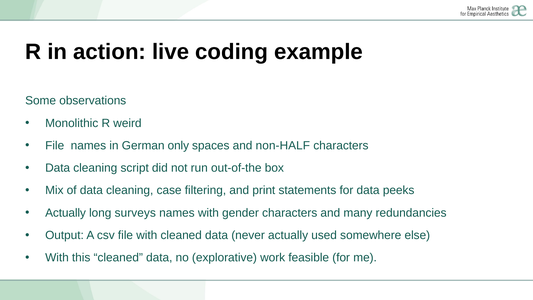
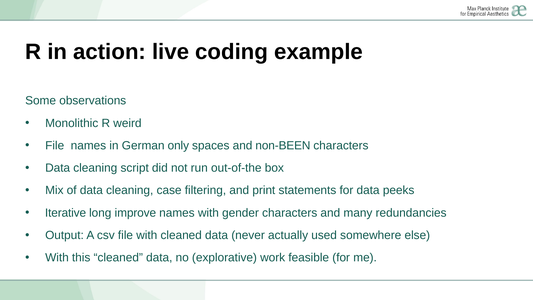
non-HALF: non-HALF -> non-BEEN
Actually at (66, 213): Actually -> Iterative
surveys: surveys -> improve
